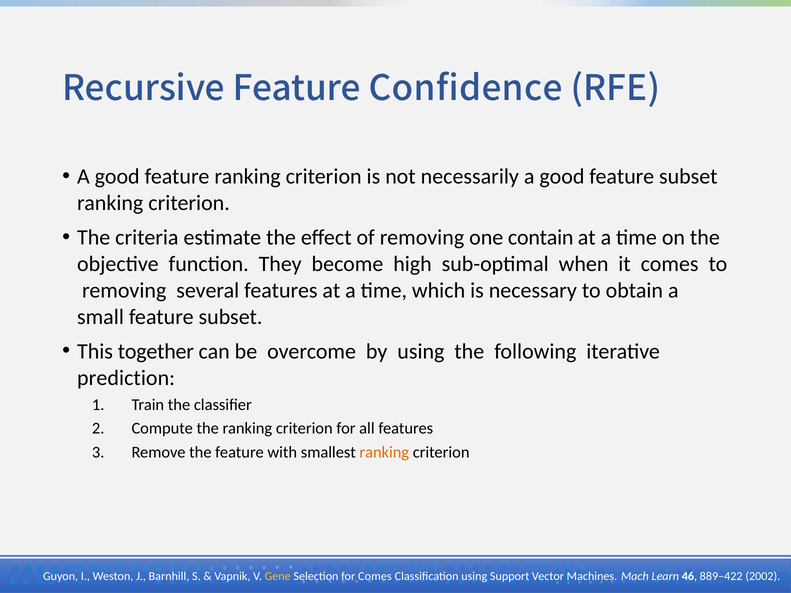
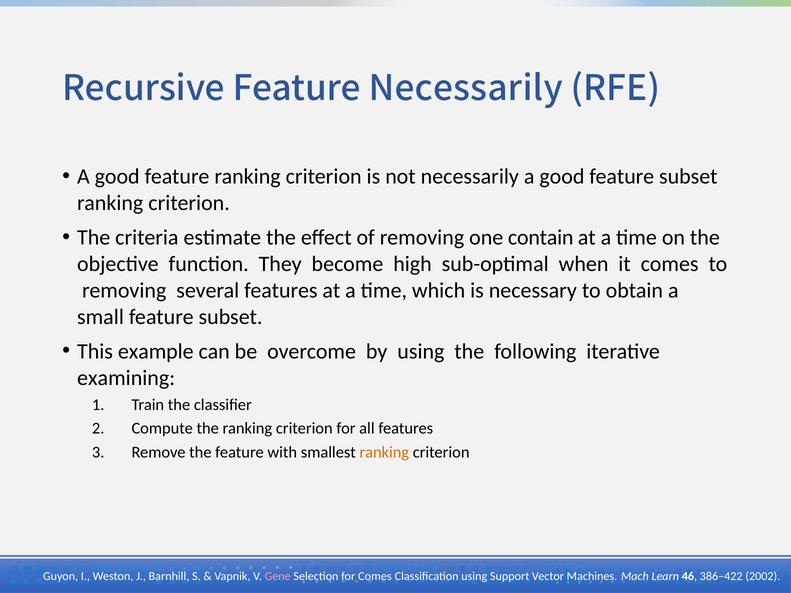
Feature Confidence: Confidence -> Necessarily
together: together -> example
prediction: prediction -> examining
Gene colour: yellow -> pink
889–422: 889–422 -> 386–422
